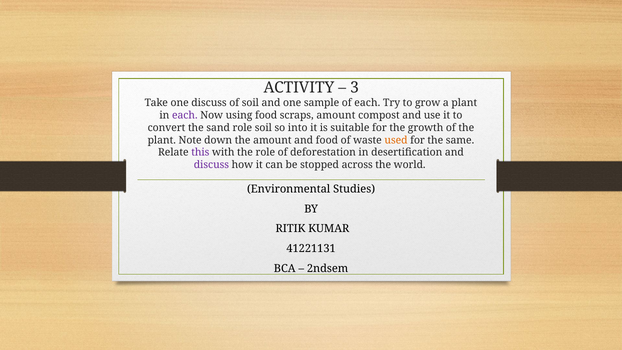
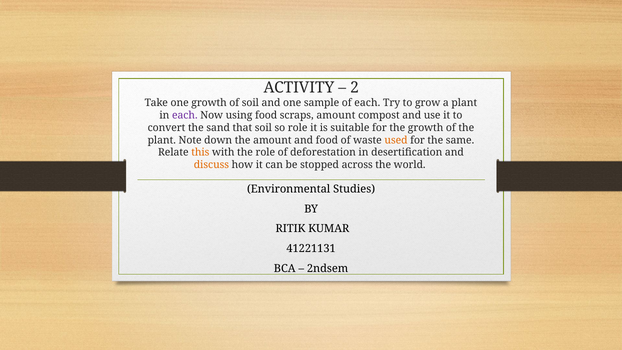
3: 3 -> 2
one discuss: discuss -> growth
sand role: role -> that
so into: into -> role
this colour: purple -> orange
discuss at (211, 165) colour: purple -> orange
